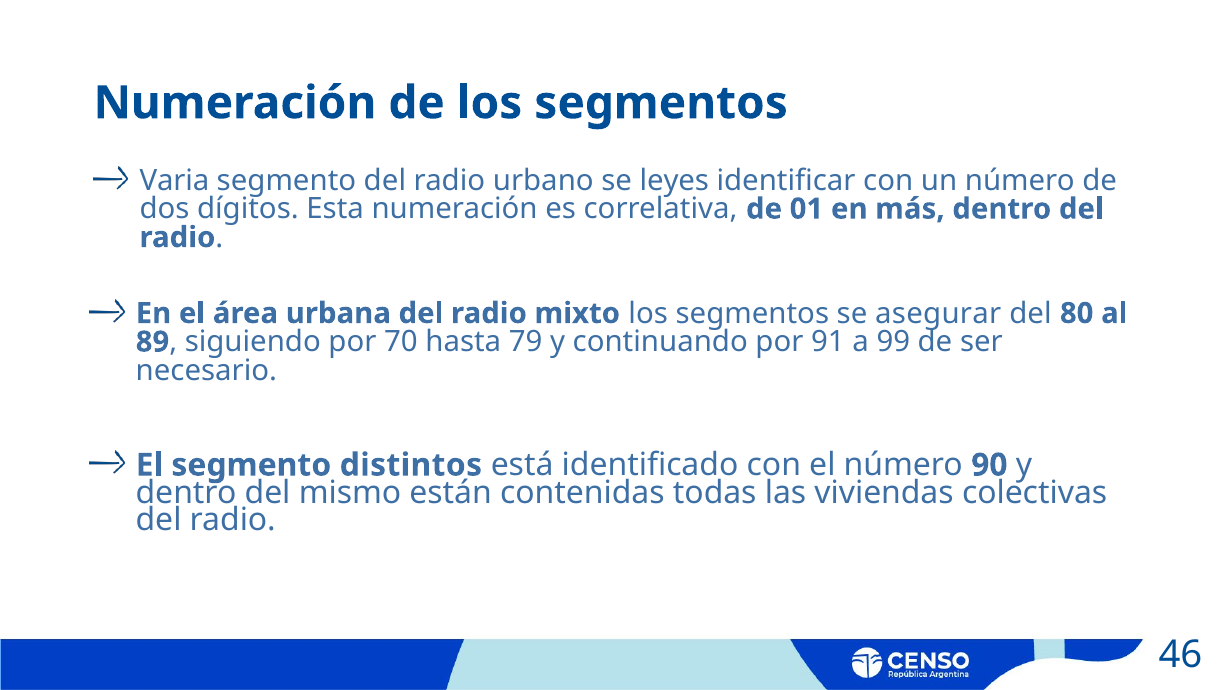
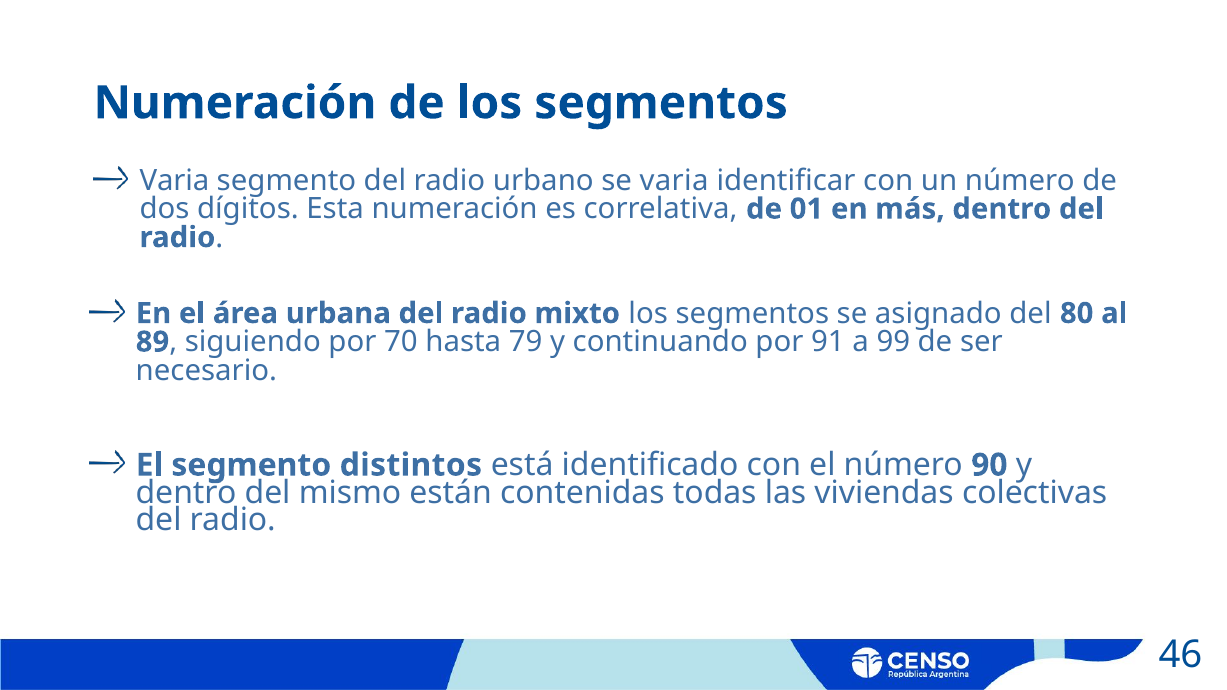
se leyes: leyes -> varia
asegurar: asegurar -> asignado
